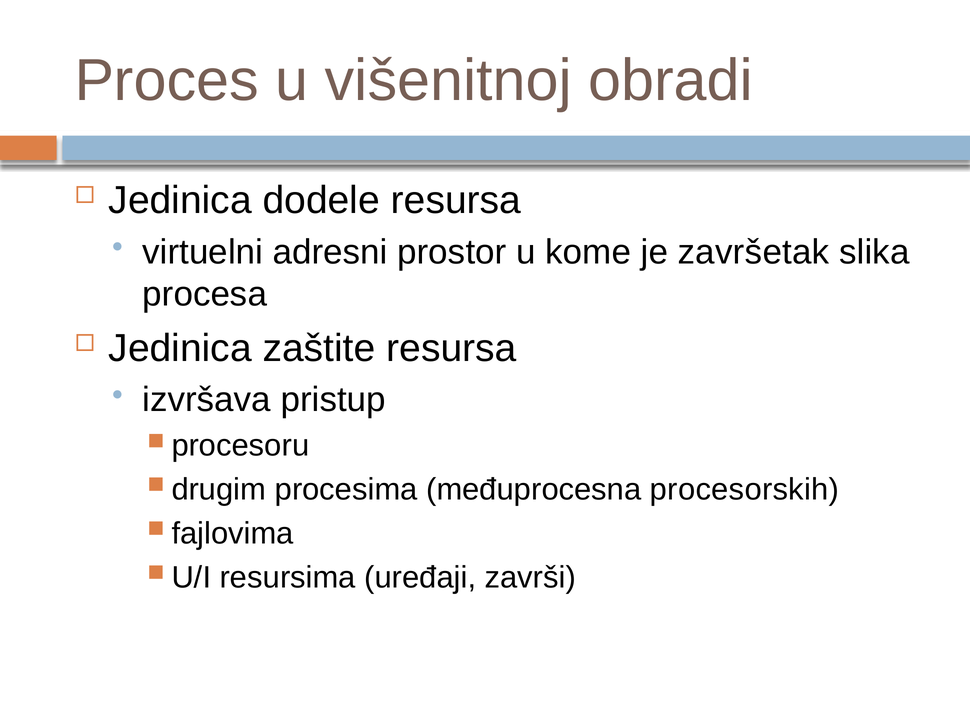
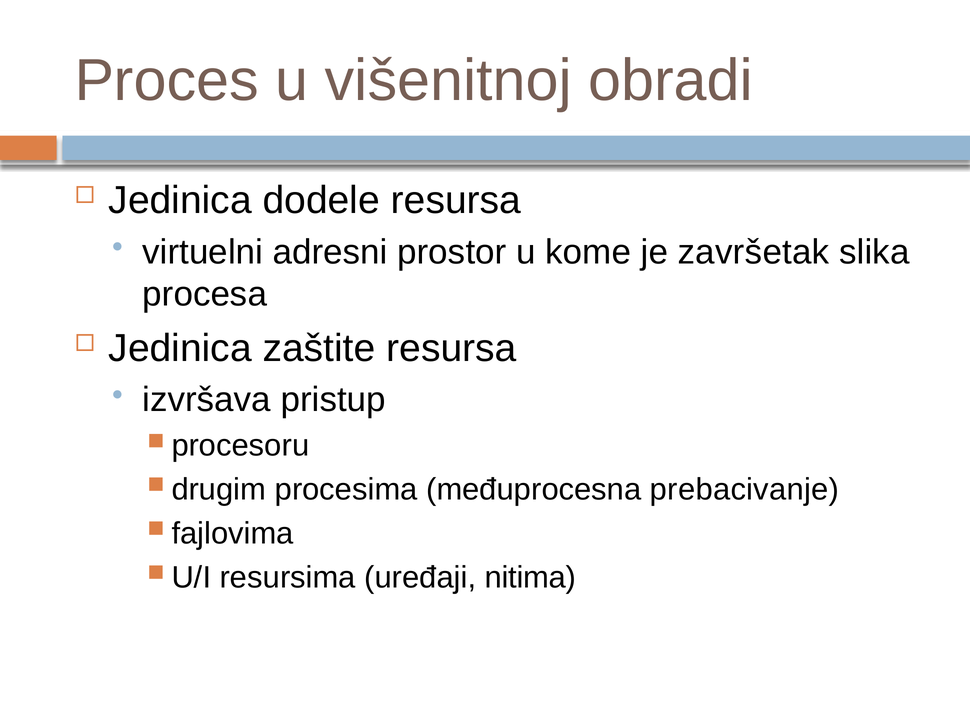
procesorskih: procesorskih -> prebacivanje
završi: završi -> nitima
